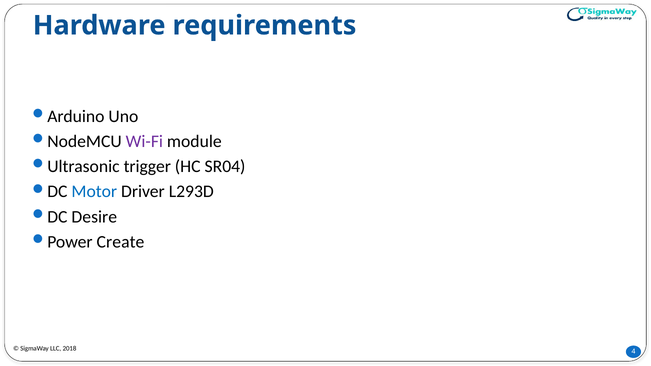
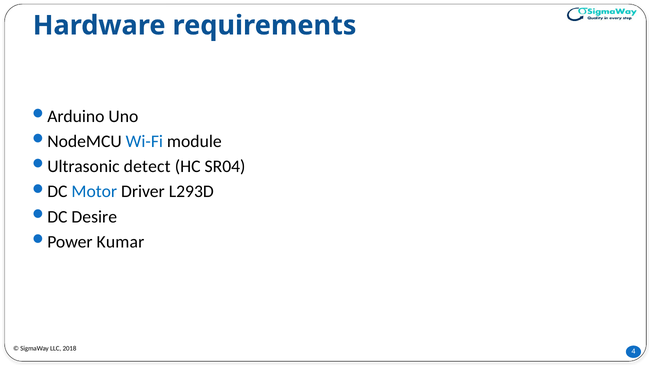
Wi-Fi colour: purple -> blue
trigger: trigger -> detect
Create: Create -> Kumar
